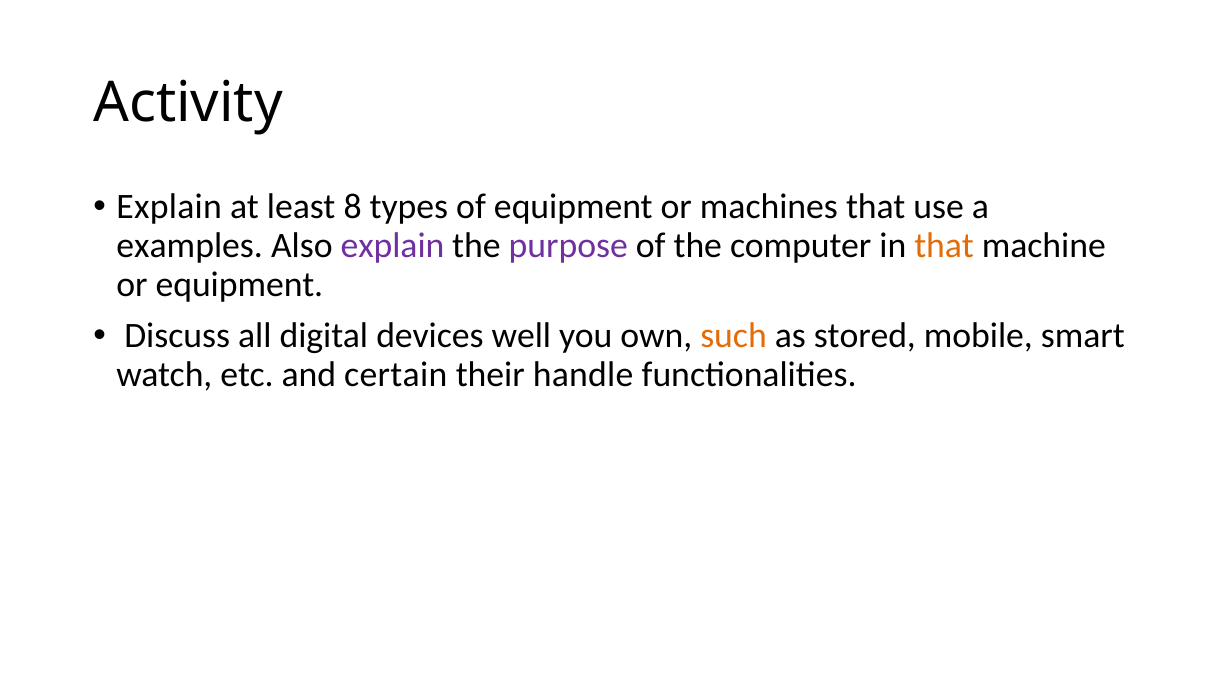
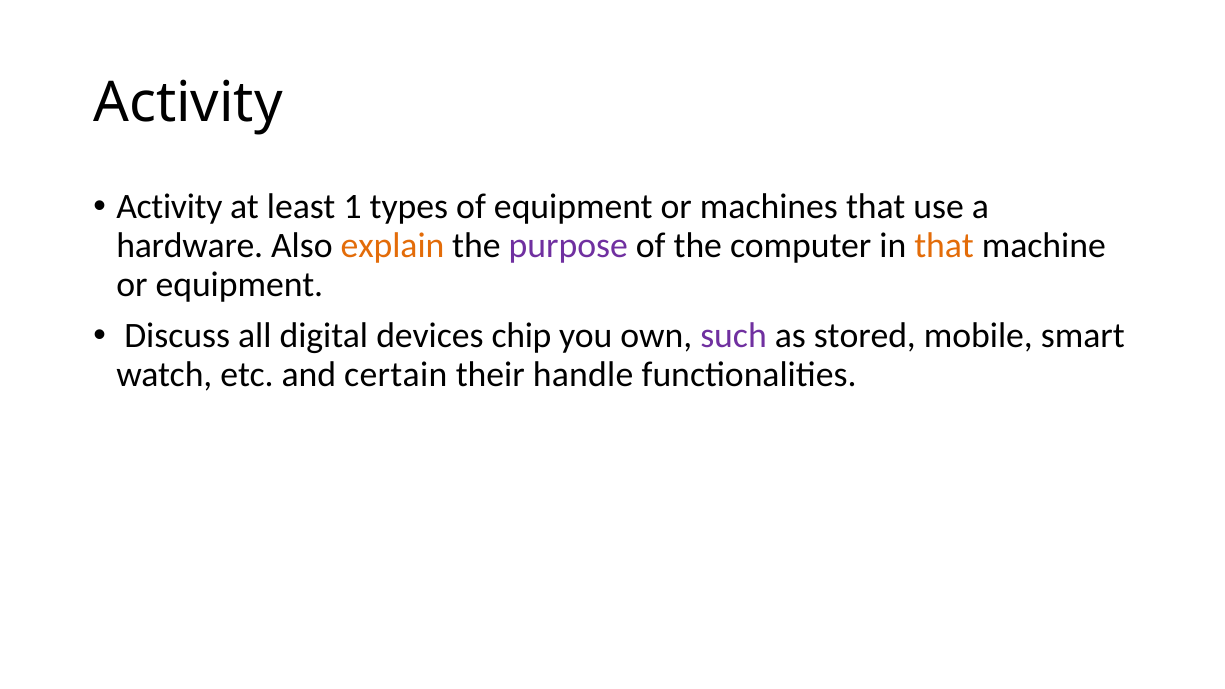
Explain at (169, 207): Explain -> Activity
8: 8 -> 1
examples: examples -> hardware
explain at (393, 246) colour: purple -> orange
well: well -> chip
such colour: orange -> purple
